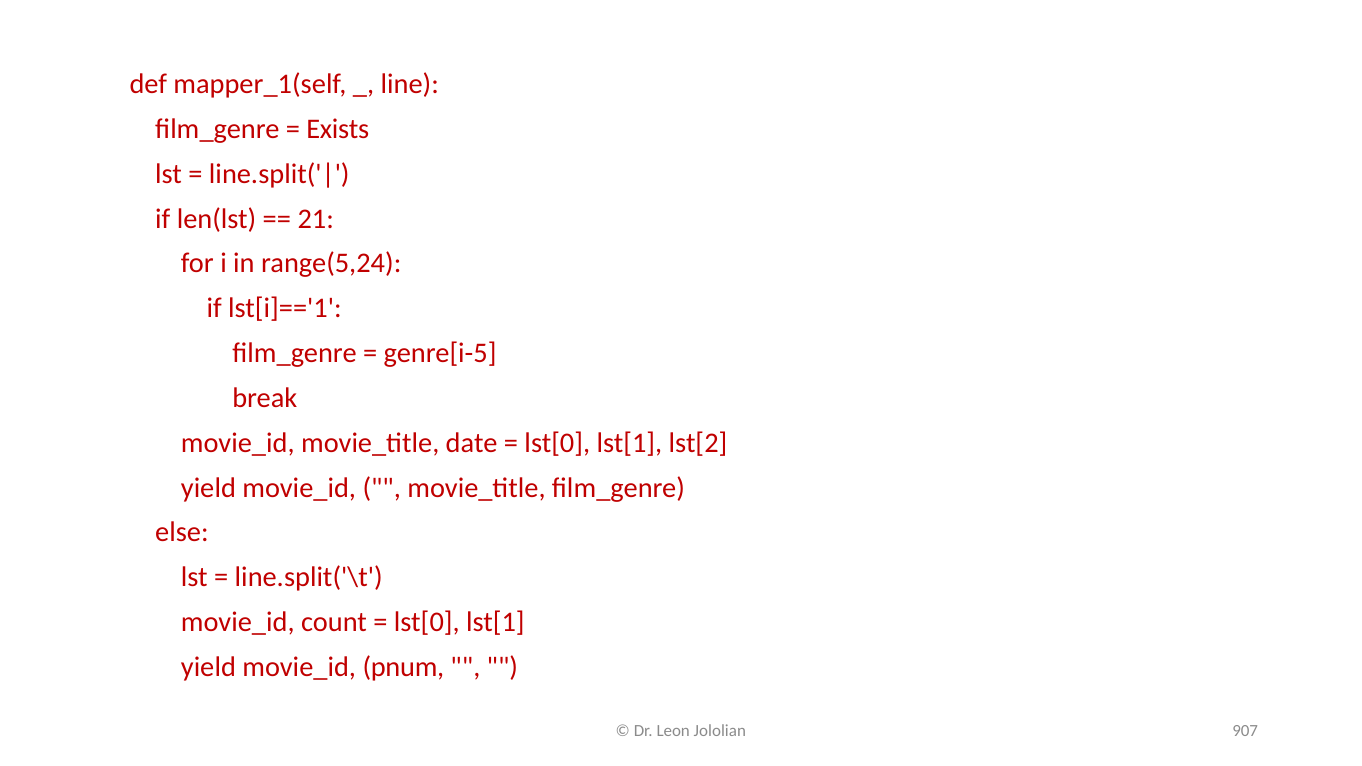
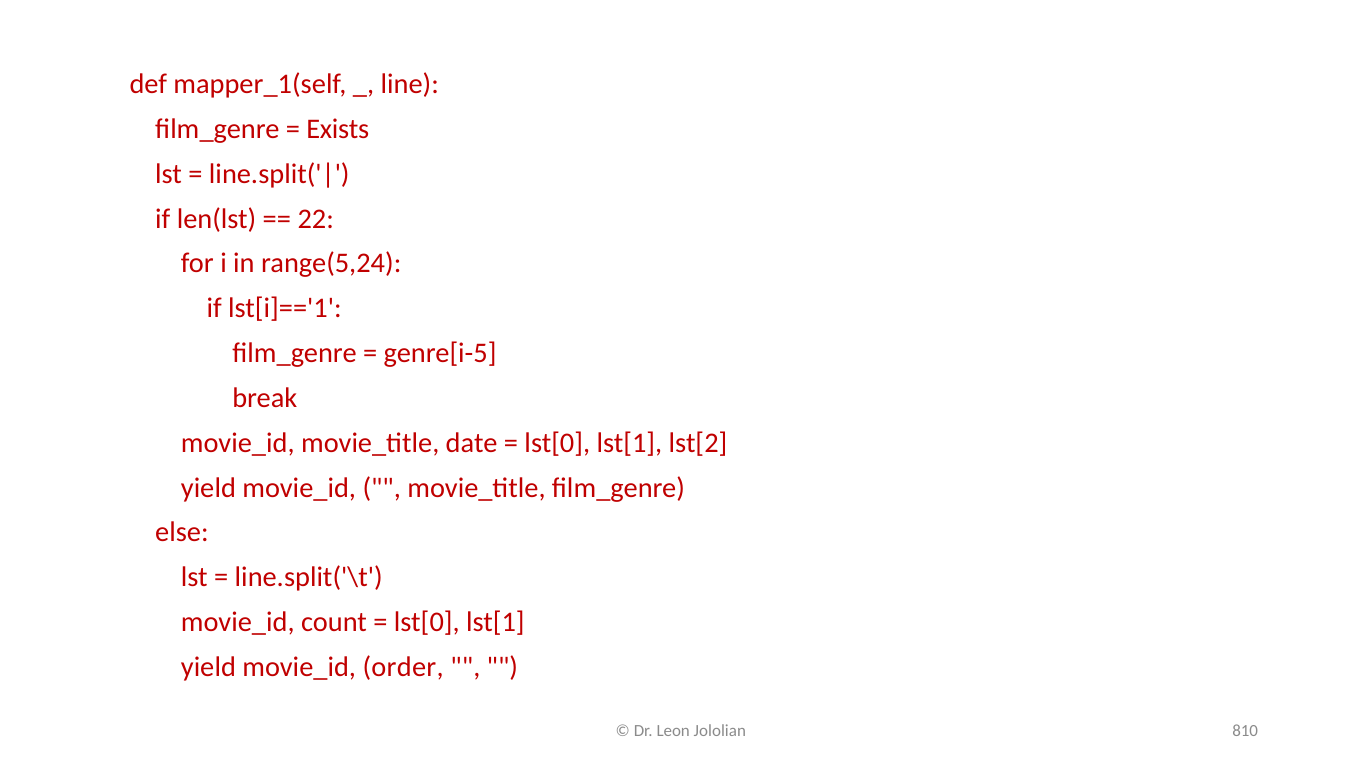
21: 21 -> 22
pnum: pnum -> order
907: 907 -> 810
